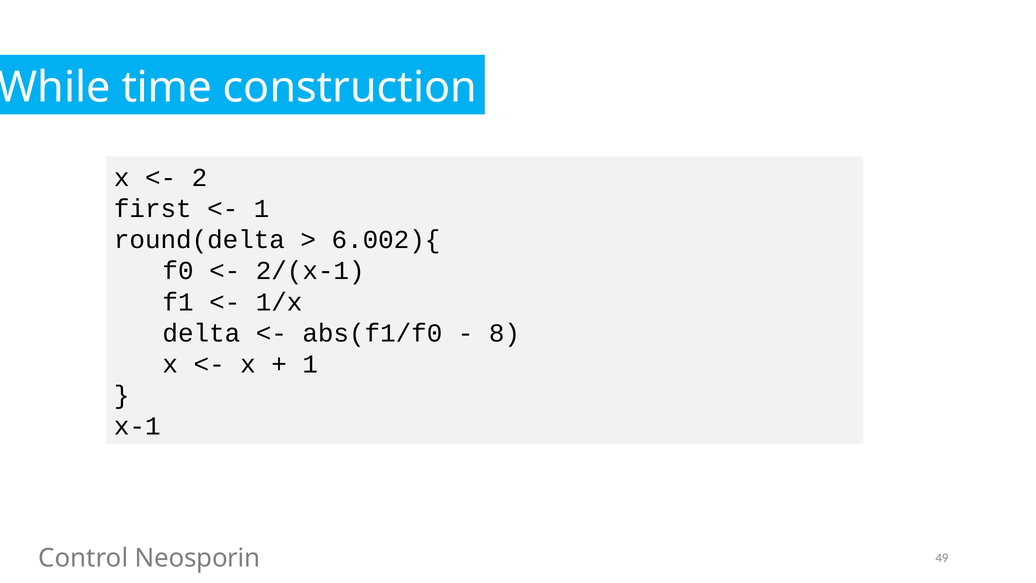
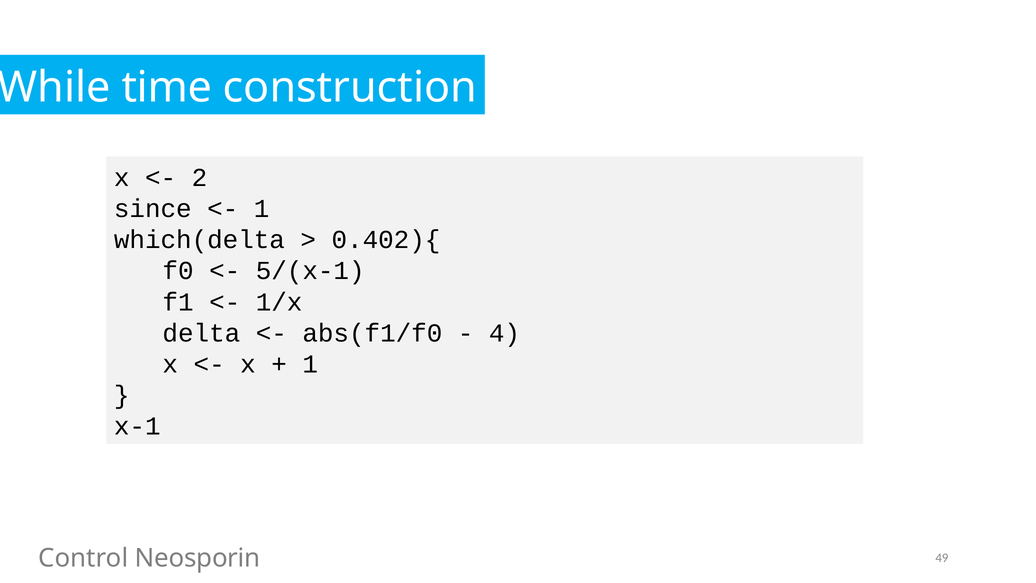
first: first -> since
round(delta: round(delta -> which(delta
6.002){: 6.002){ -> 0.402){
2/(x-1: 2/(x-1 -> 5/(x-1
8: 8 -> 4
